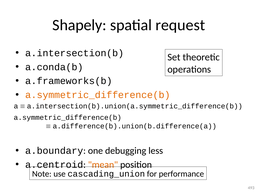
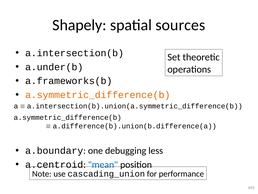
request: request -> sources
a.conda(b: a.conda(b -> a.under(b
mean colour: orange -> blue
